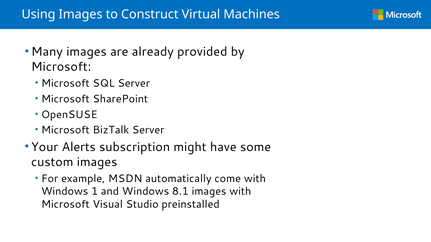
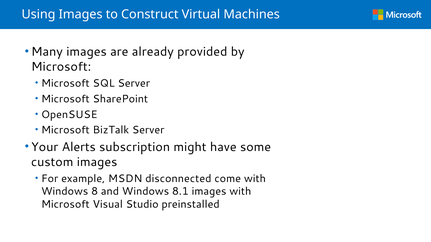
automatically: automatically -> disconnected
1: 1 -> 8
